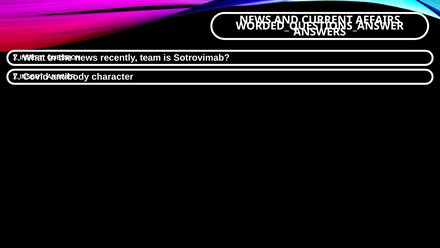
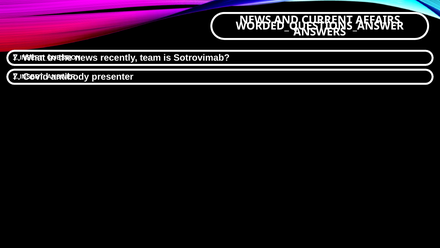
character: character -> presenter
